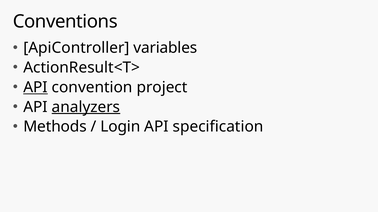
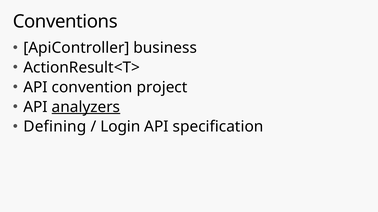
variables: variables -> business
API at (36, 87) underline: present -> none
Methods: Methods -> Defining
